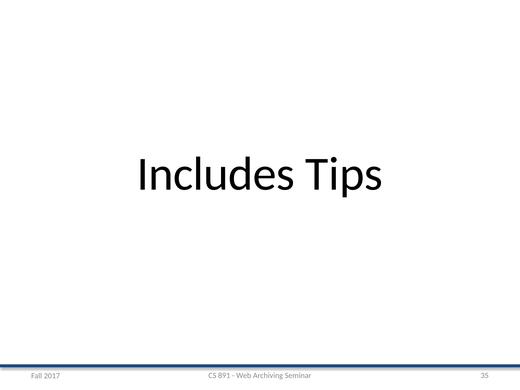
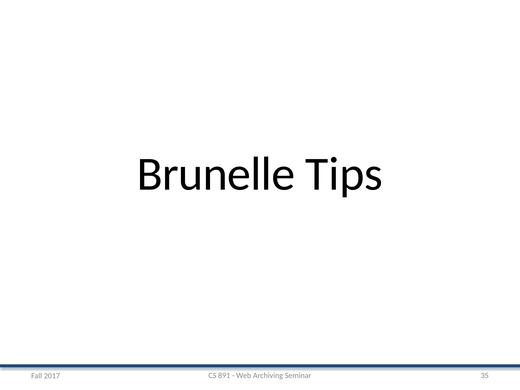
Includes: Includes -> Brunelle
